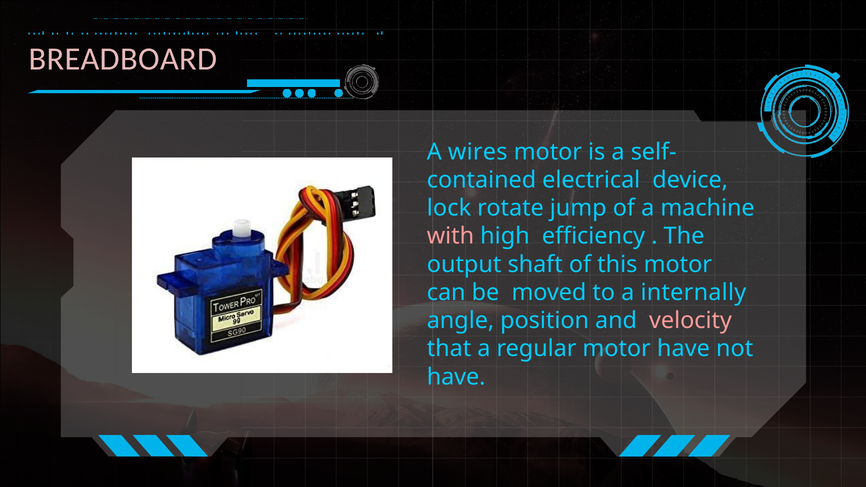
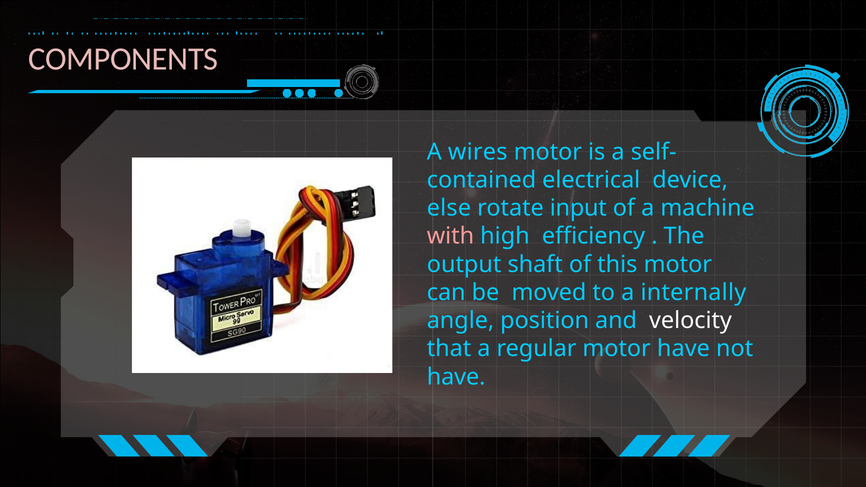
BREADBOARD: BREADBOARD -> COMPONENTS
lock: lock -> else
jump: jump -> input
velocity colour: pink -> white
